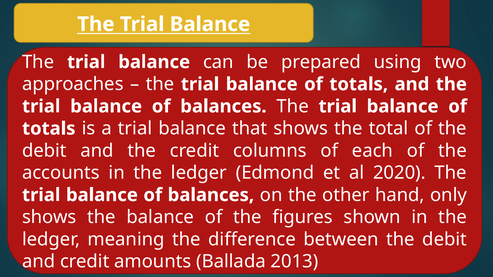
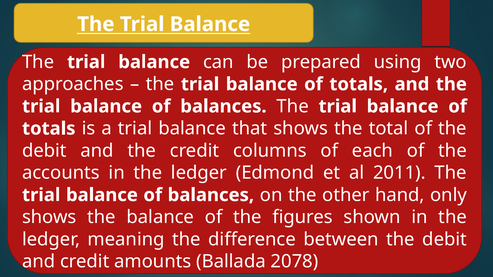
2020: 2020 -> 2011
2013: 2013 -> 2078
